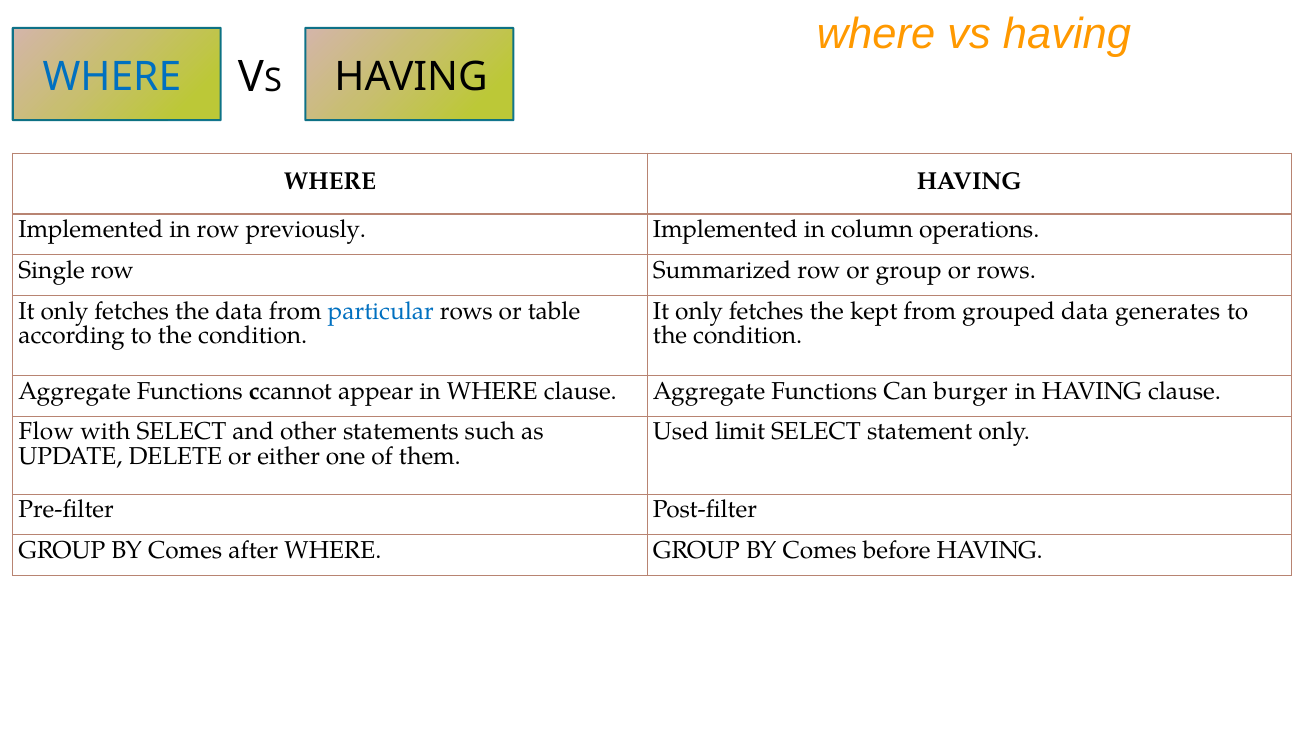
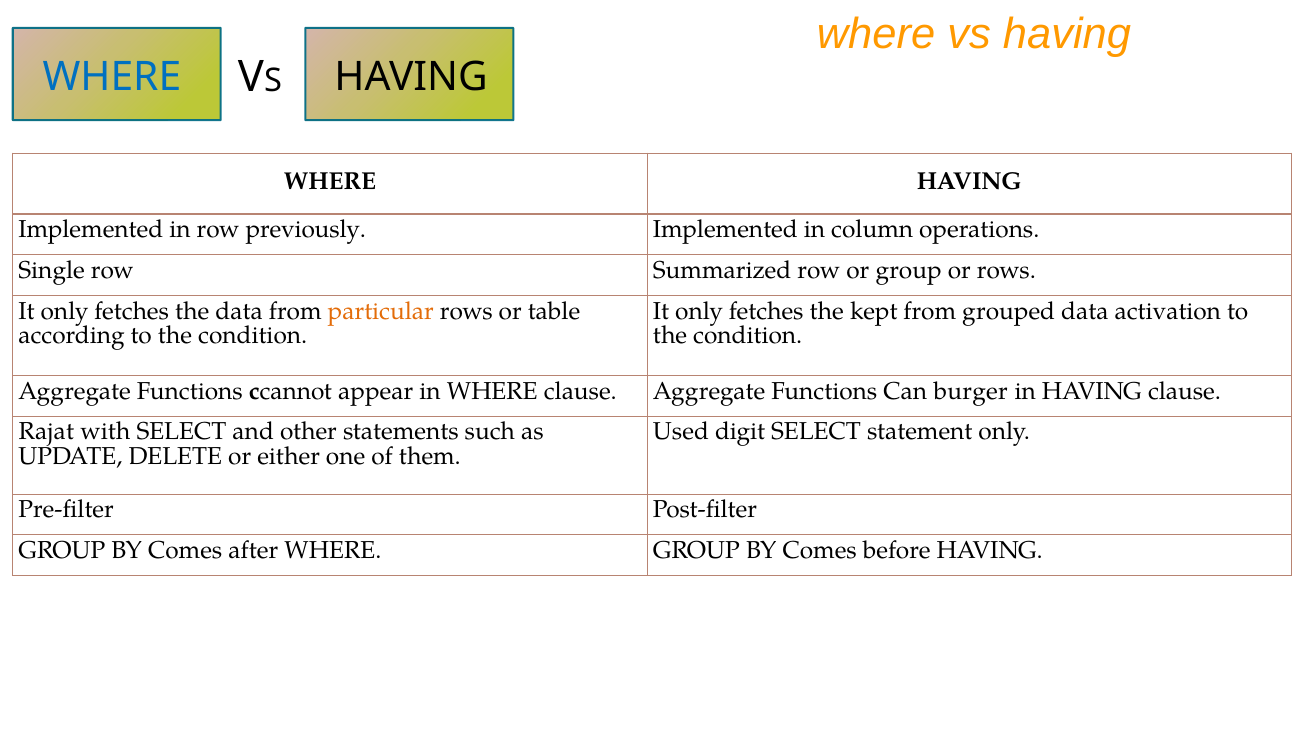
particular colour: blue -> orange
generates: generates -> activation
Flow: Flow -> Rajat
limit: limit -> digit
